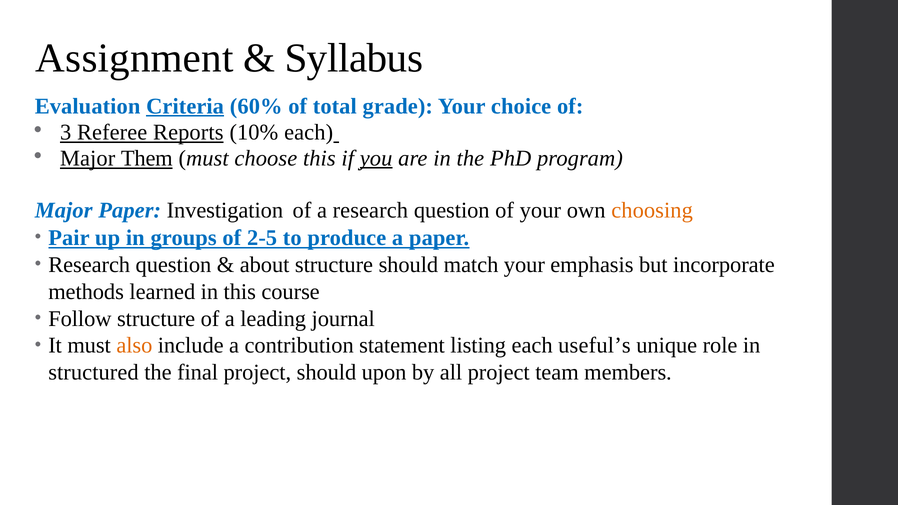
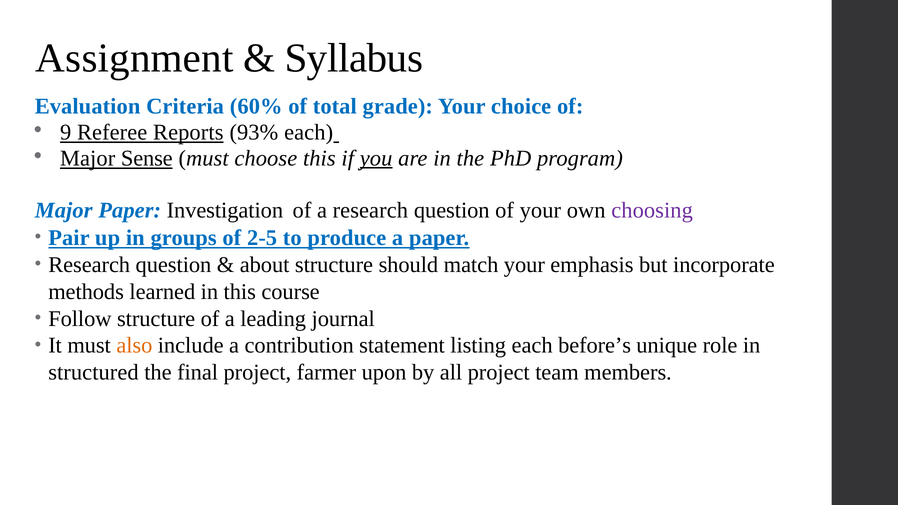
Criteria underline: present -> none
3: 3 -> 9
10%: 10% -> 93%
Them: Them -> Sense
choosing colour: orange -> purple
useful’s: useful’s -> before’s
project should: should -> farmer
